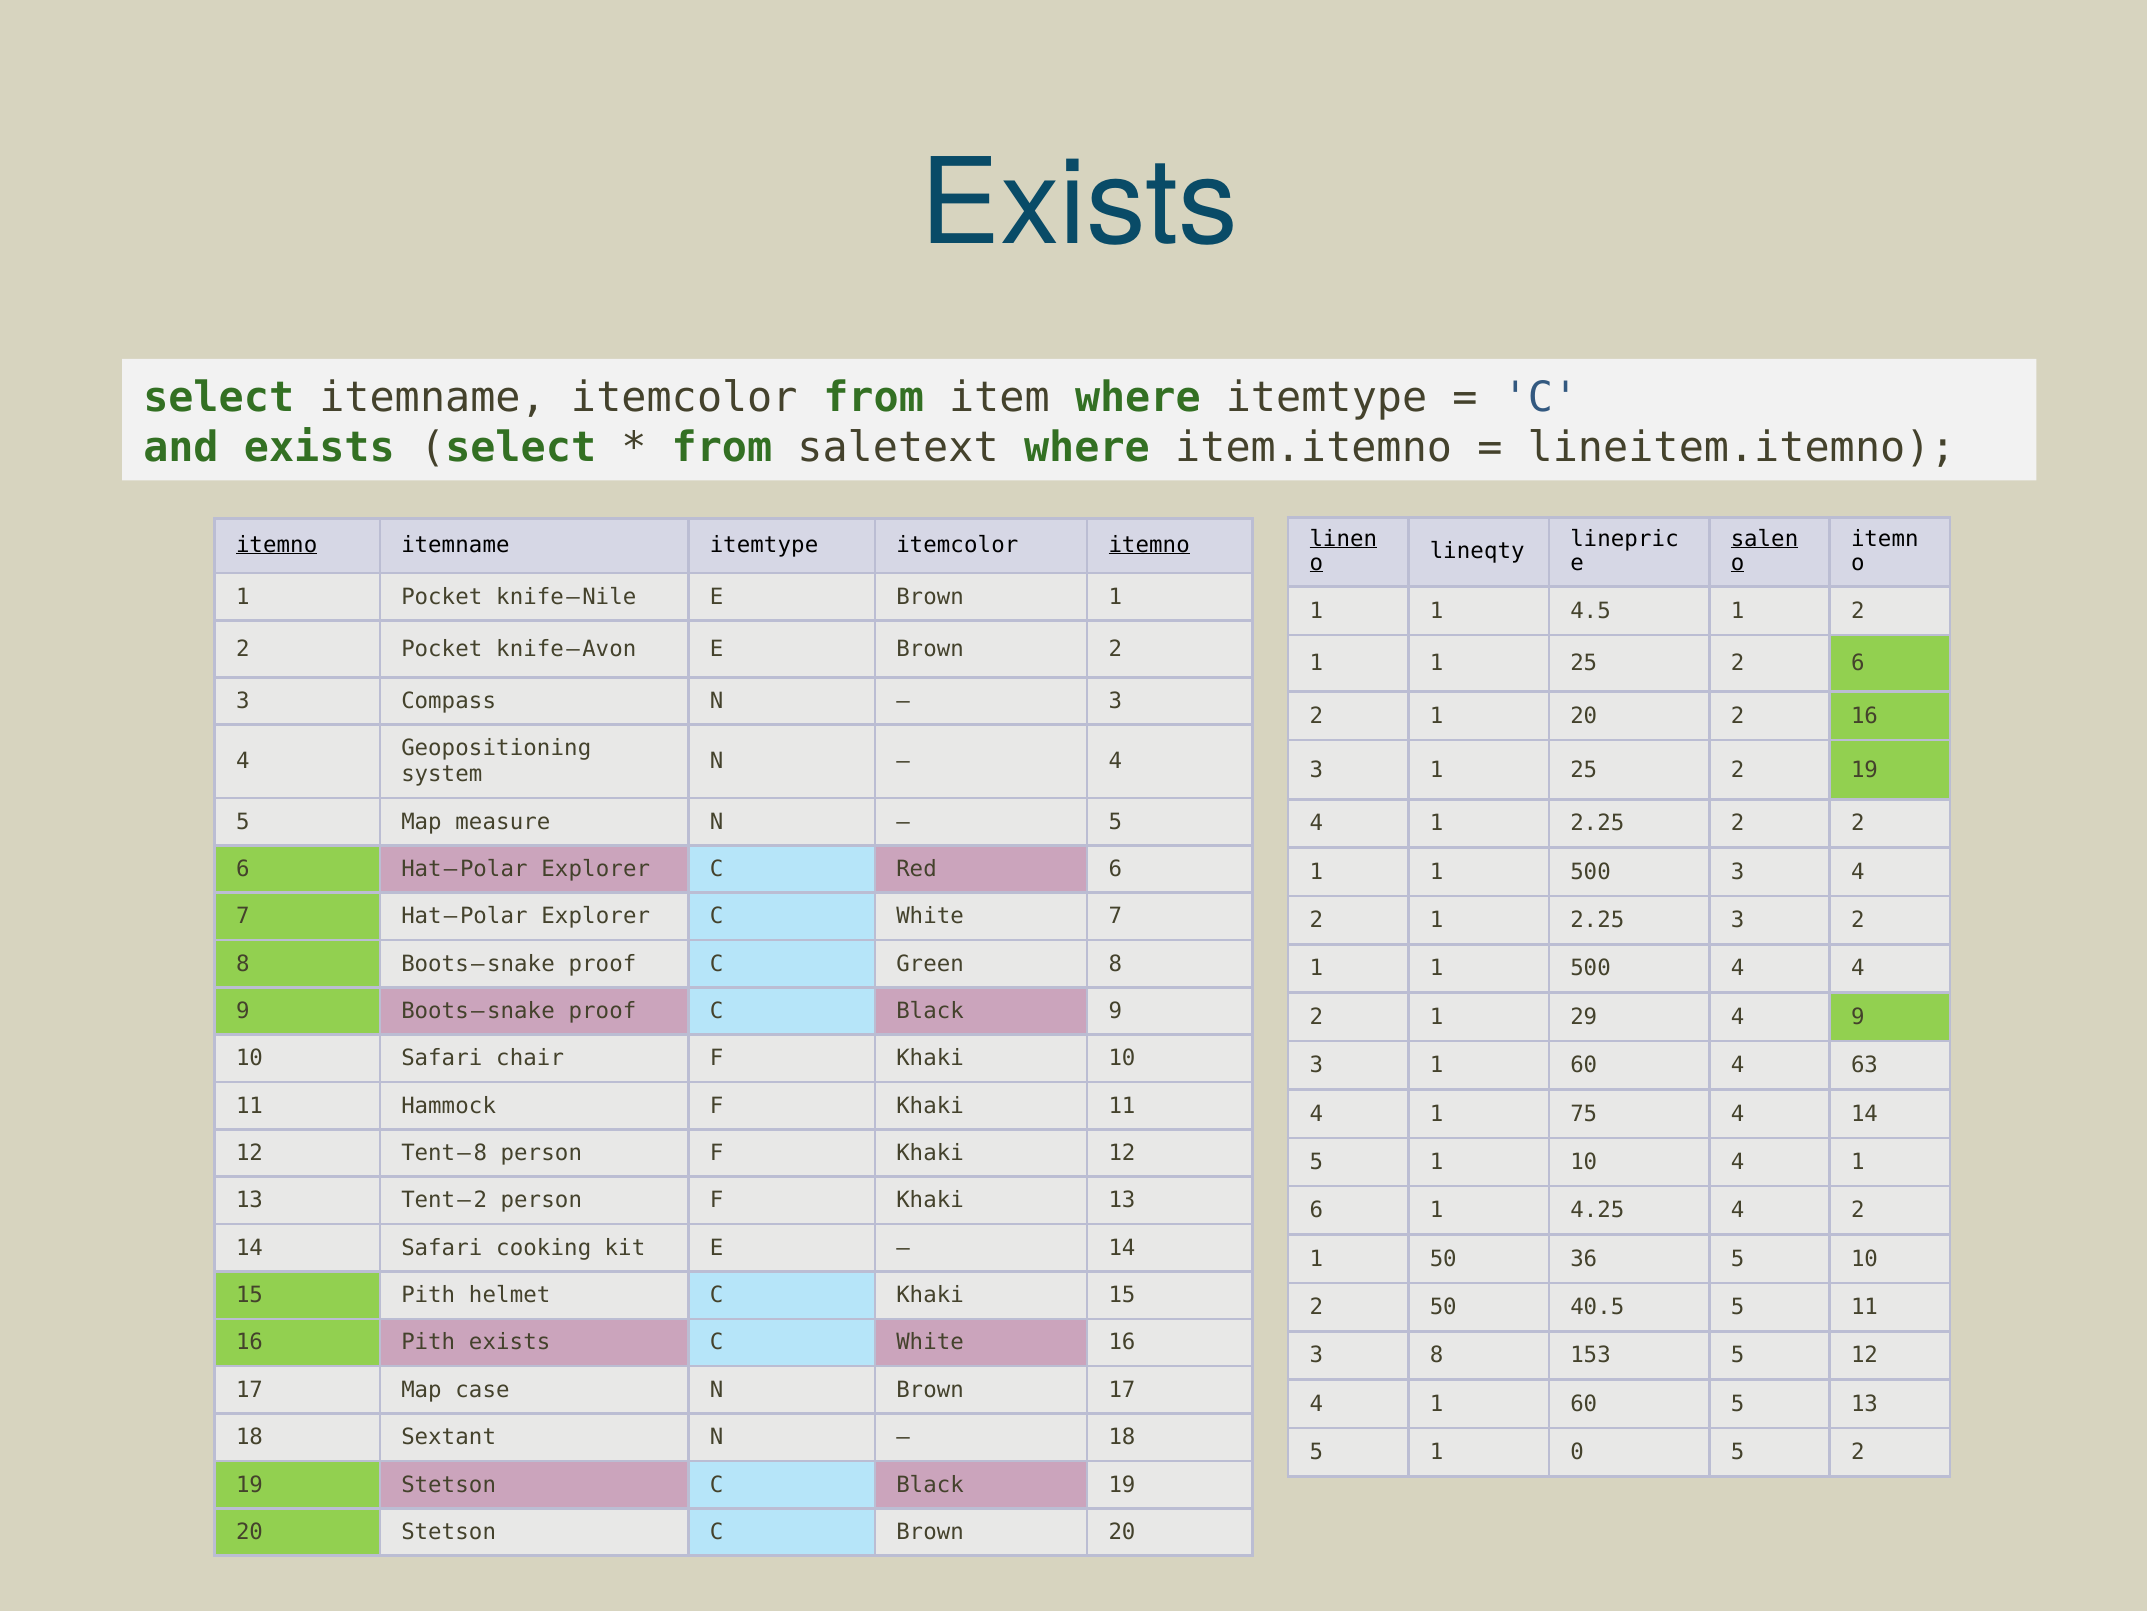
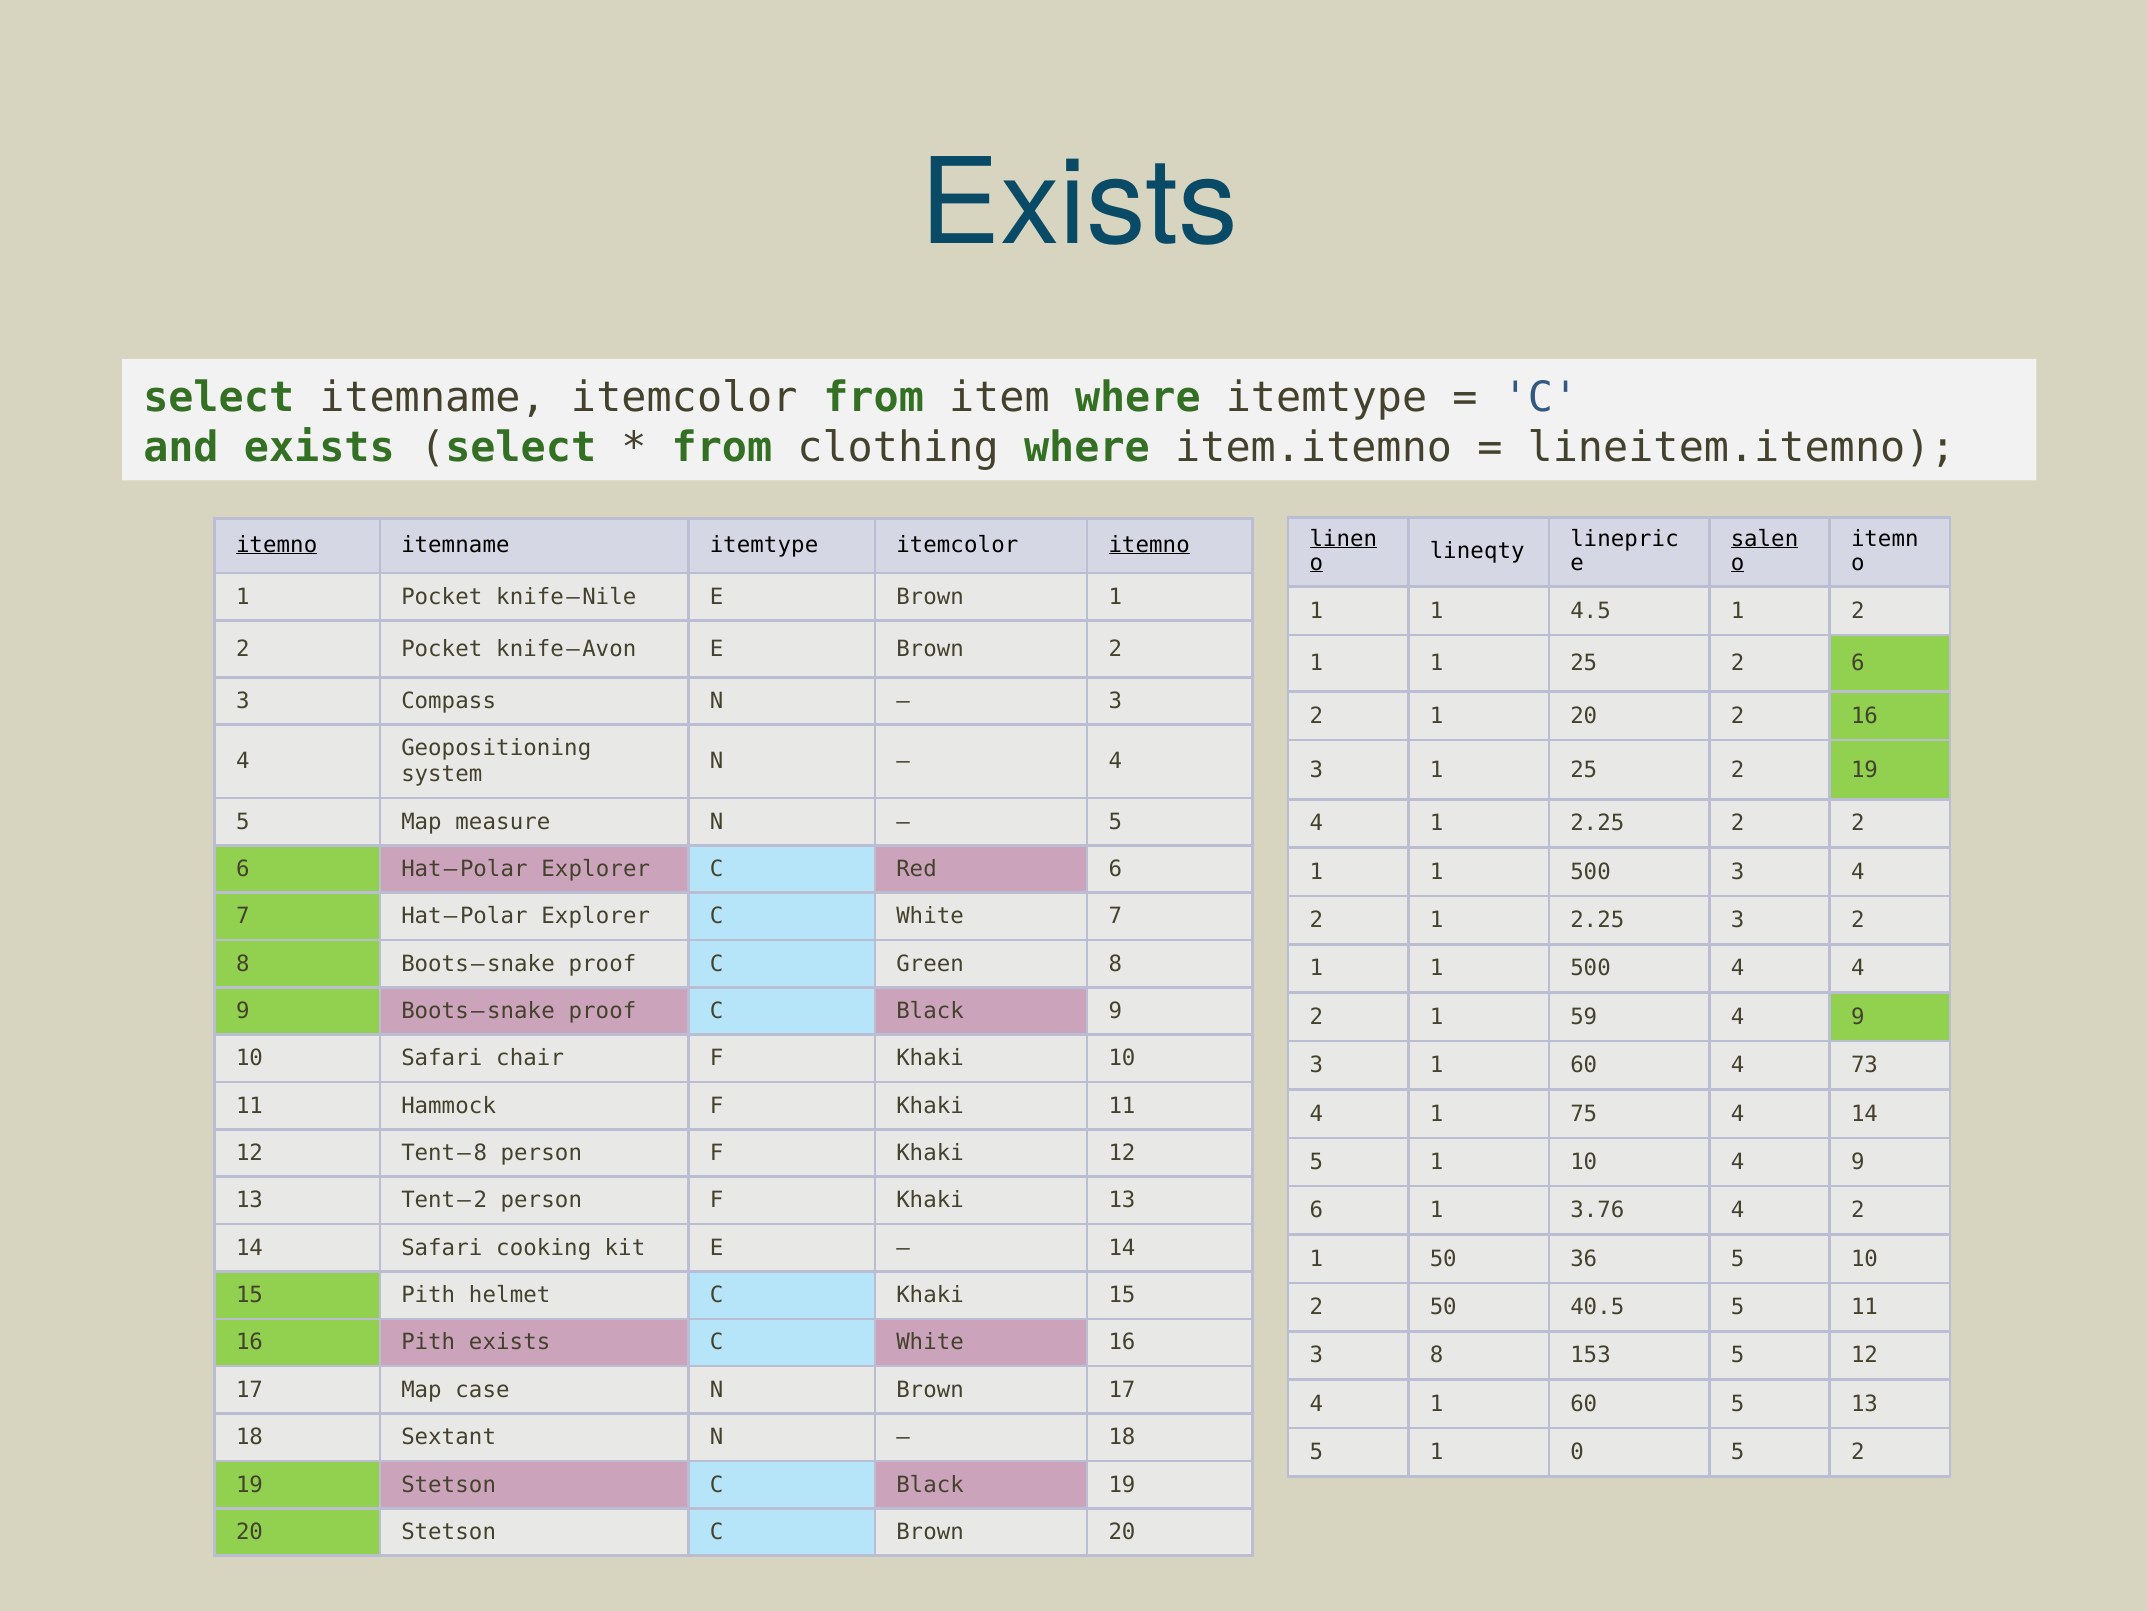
saletext: saletext -> clothing
29: 29 -> 59
63: 63 -> 73
10 4 1: 1 -> 9
4.25: 4.25 -> 3.76
